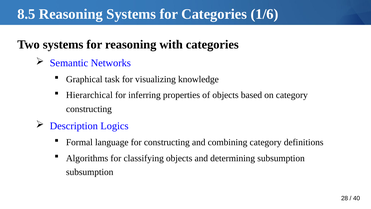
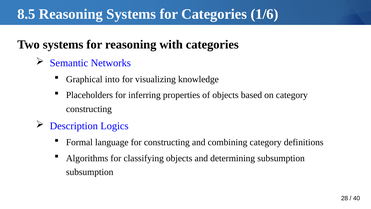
task: task -> into
Hierarchical: Hierarchical -> Placeholders
